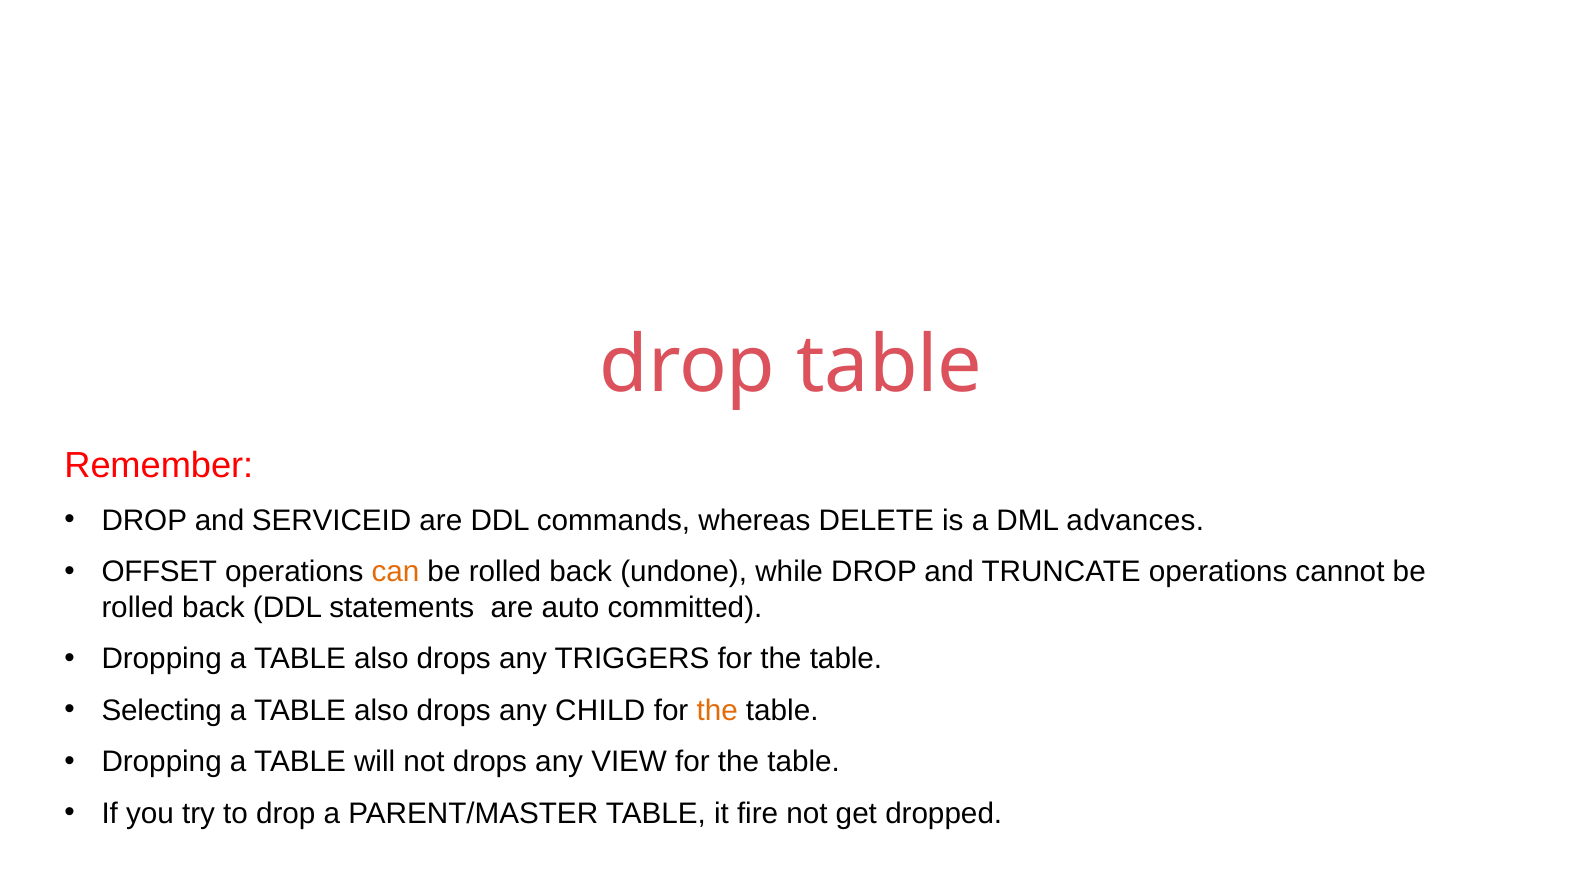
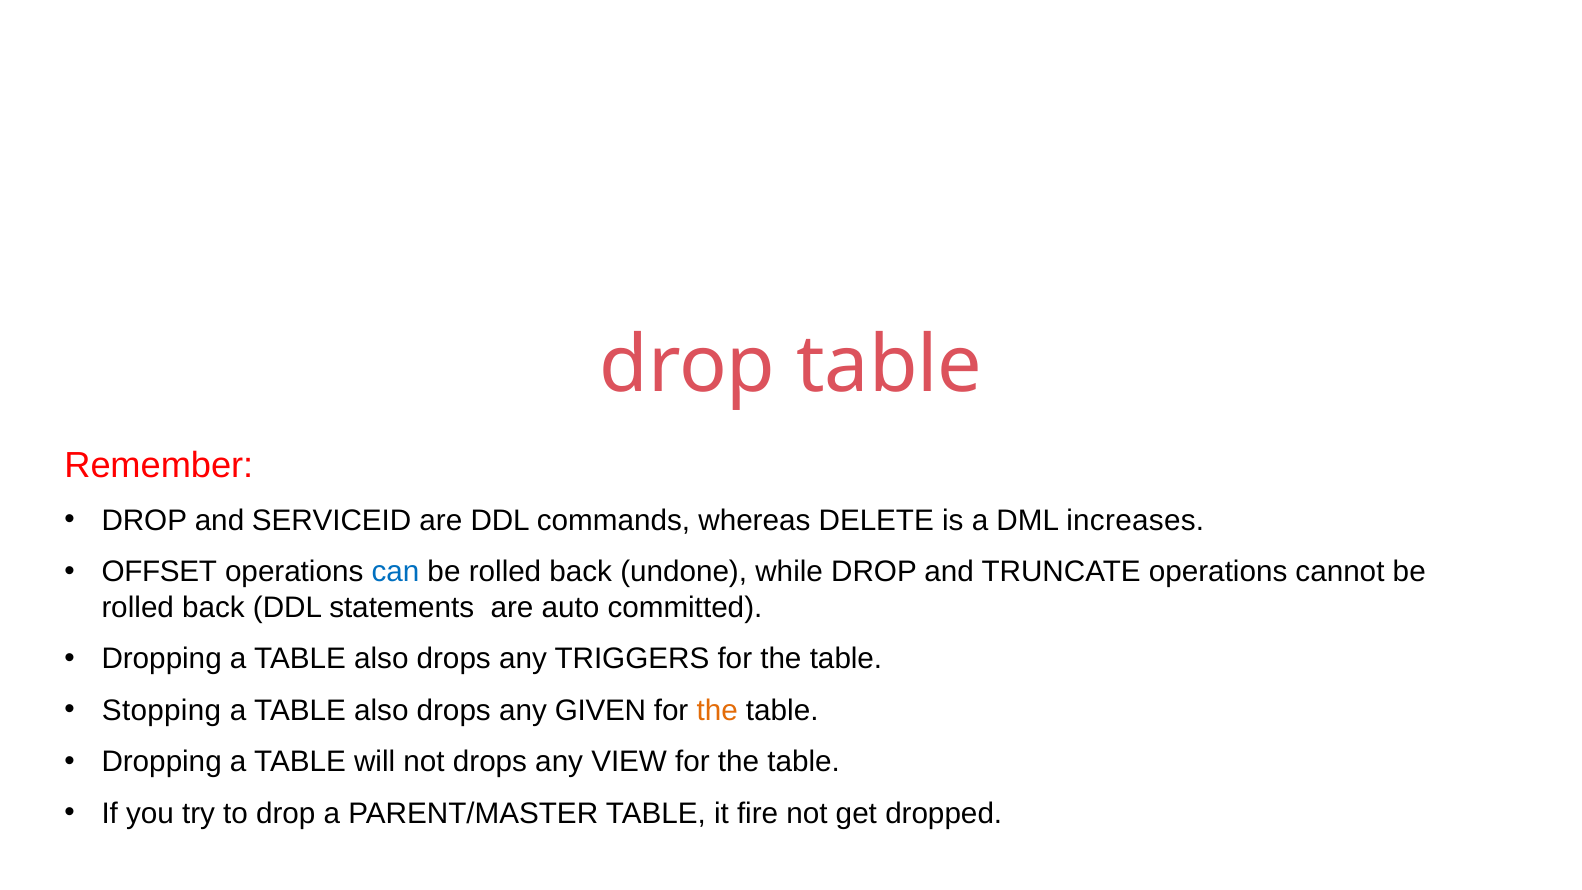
advances: advances -> increases
can colour: orange -> blue
Selecting: Selecting -> Stopping
CHILD: CHILD -> GIVEN
